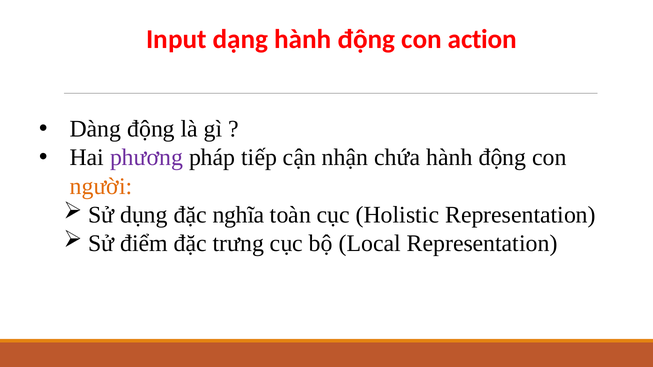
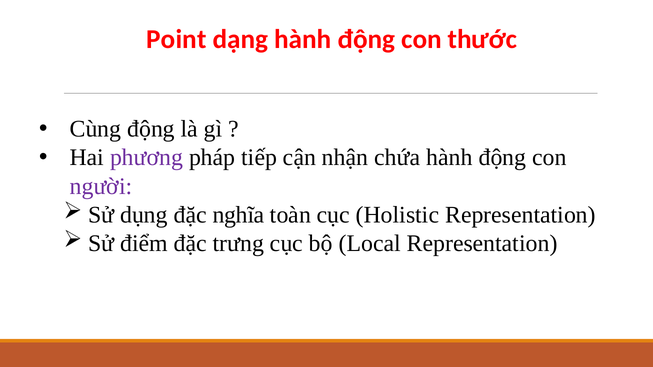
Input: Input -> Point
action: action -> thước
Dàng: Dàng -> Cùng
người colour: orange -> purple
